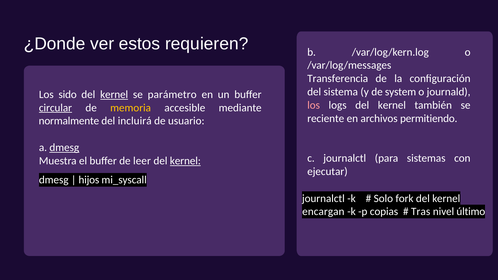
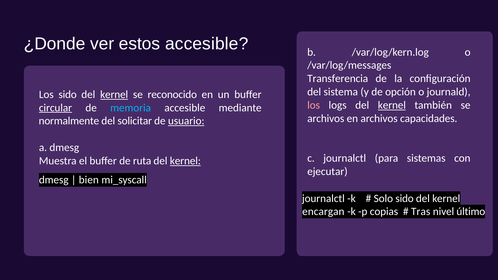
estos requieren: requieren -> accesible
system: system -> opción
parámetro: parámetro -> reconocido
kernel at (392, 105) underline: none -> present
memoria colour: yellow -> light blue
reciente at (326, 118): reciente -> archivos
permitiendo: permitiendo -> capacidades
incluirá: incluirá -> solicitar
usuario underline: none -> present
dmesg at (64, 148) underline: present -> none
leer: leer -> ruta
hijos: hijos -> bien
Solo fork: fork -> sido
